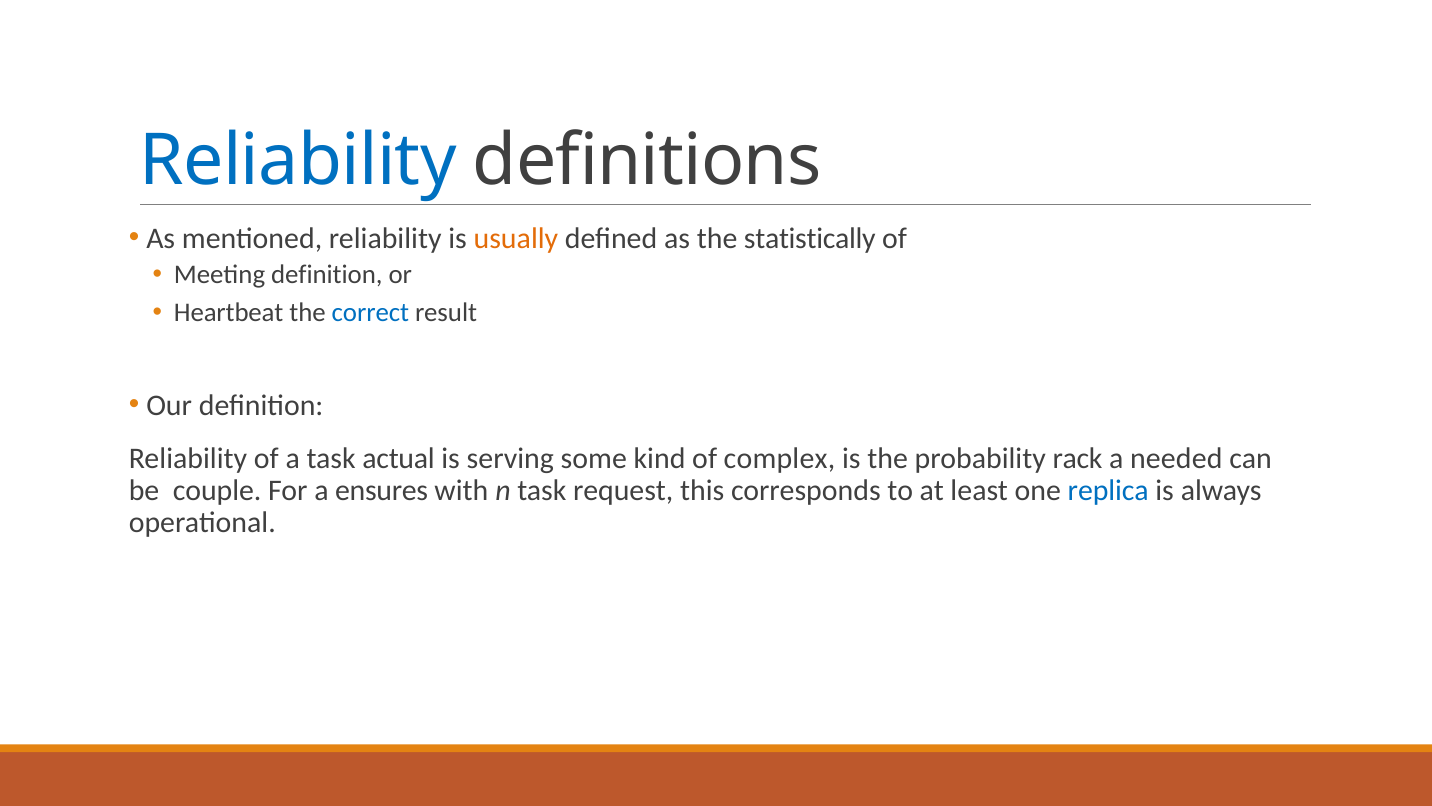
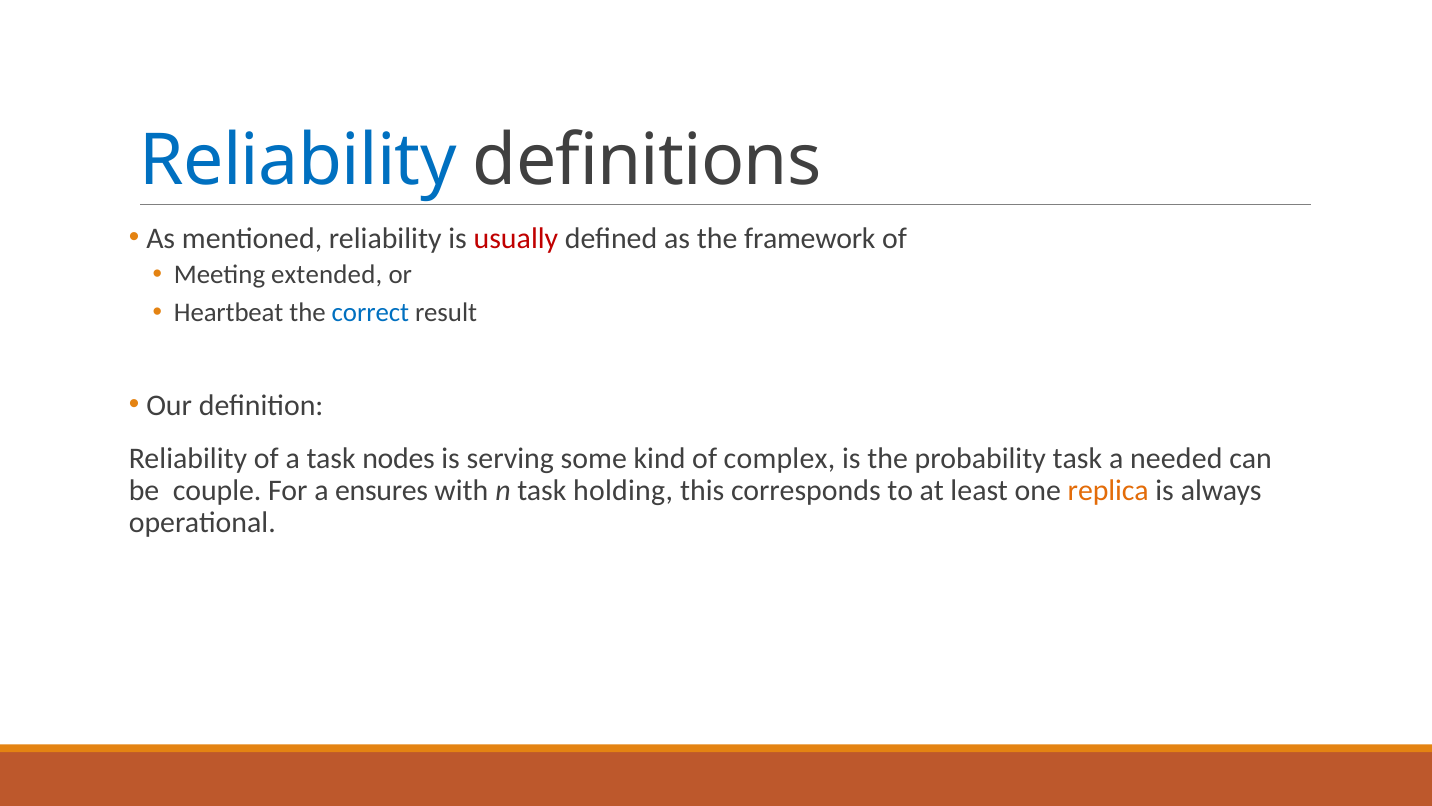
usually colour: orange -> red
statistically: statistically -> framework
Meeting definition: definition -> extended
actual: actual -> nodes
probability rack: rack -> task
request: request -> holding
replica colour: blue -> orange
